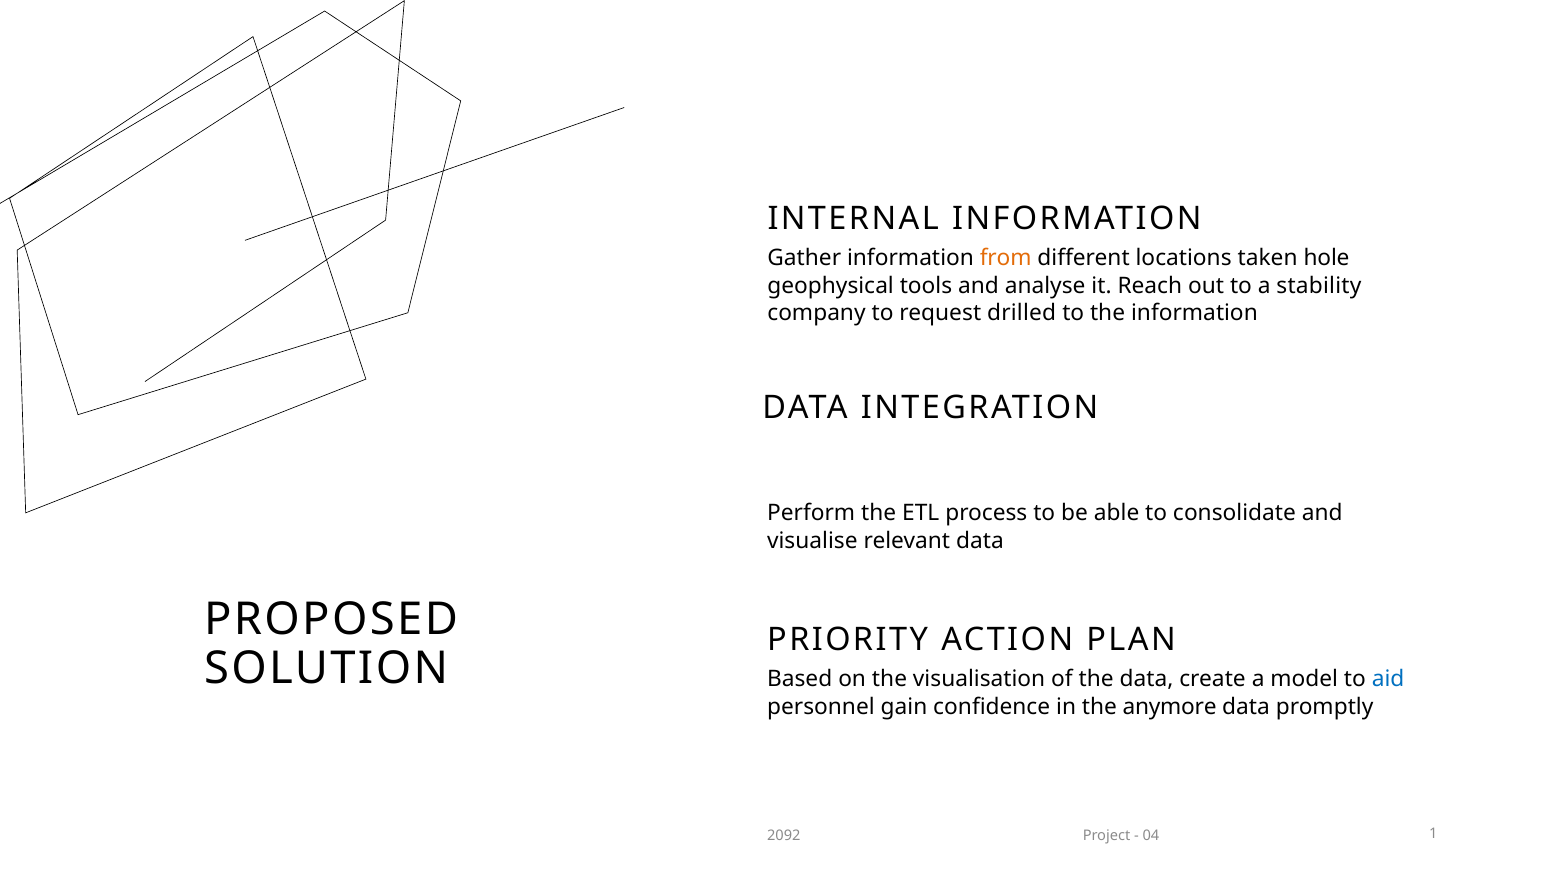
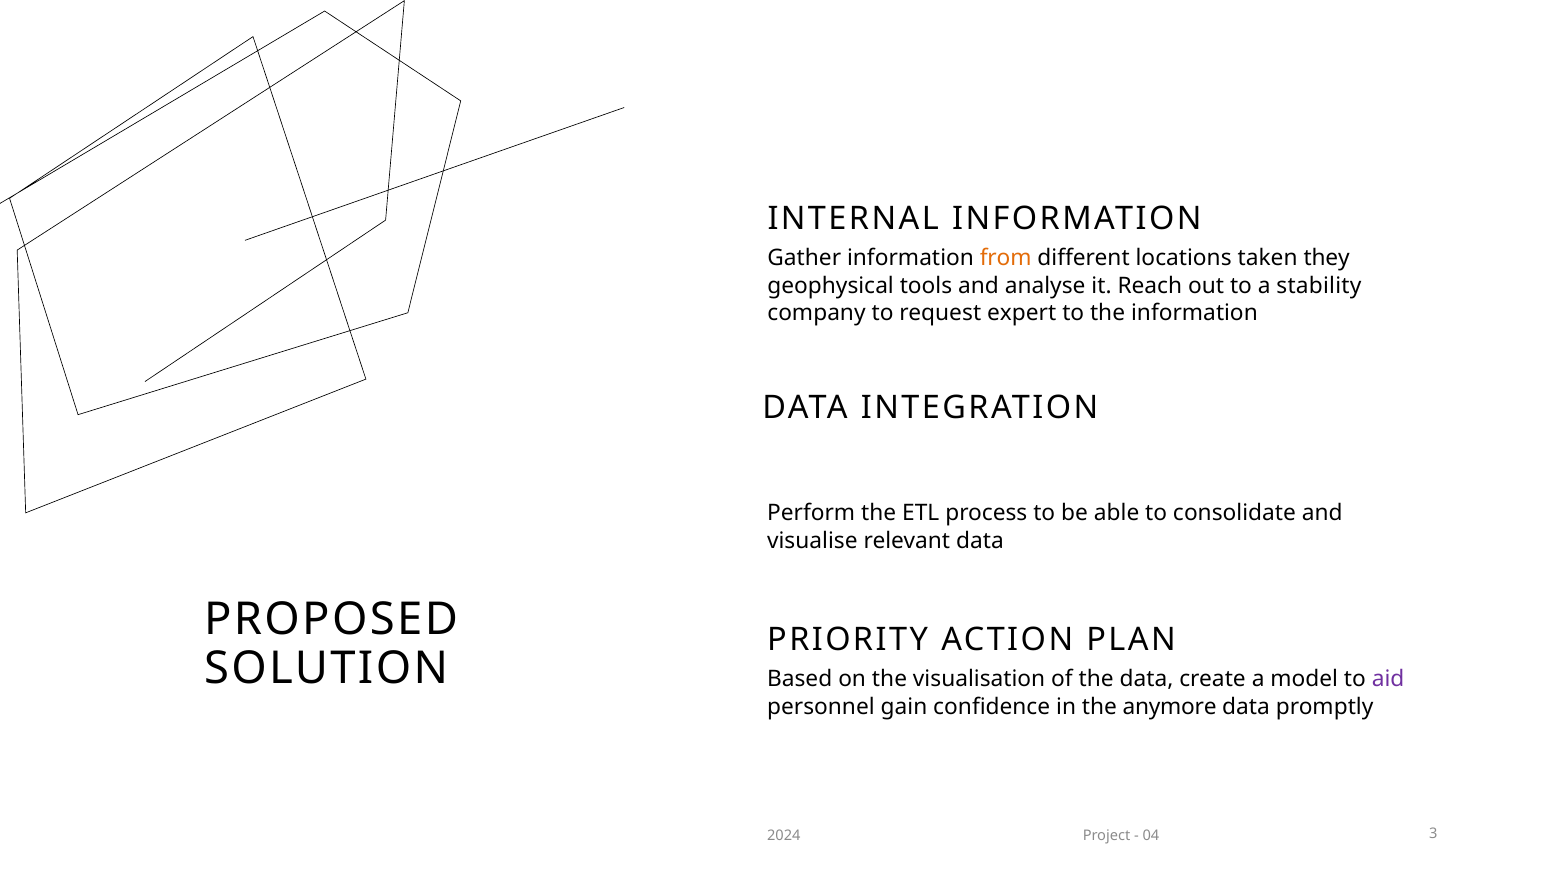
hole: hole -> they
drilled: drilled -> expert
aid colour: blue -> purple
2092: 2092 -> 2024
1: 1 -> 3
